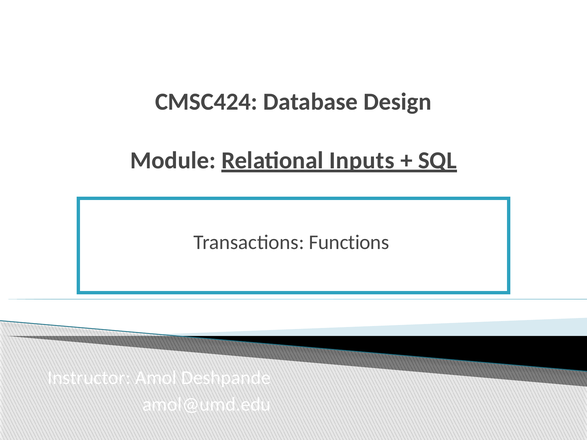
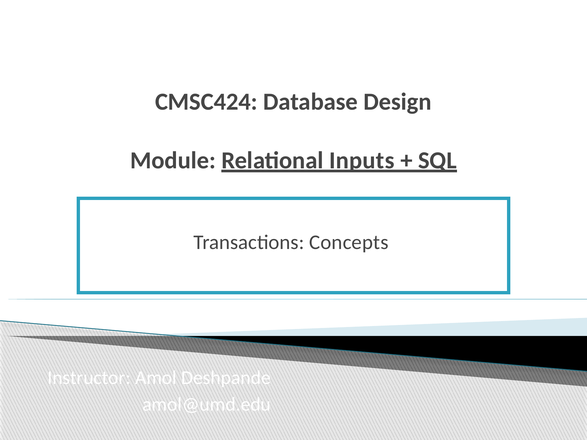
Functions: Functions -> Concepts
